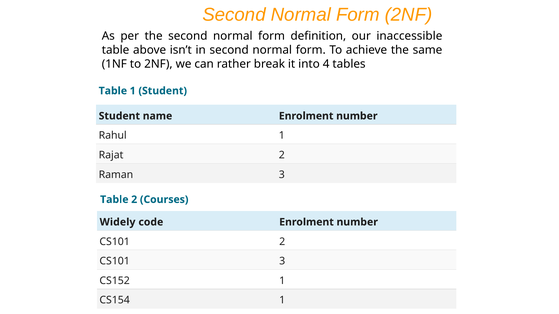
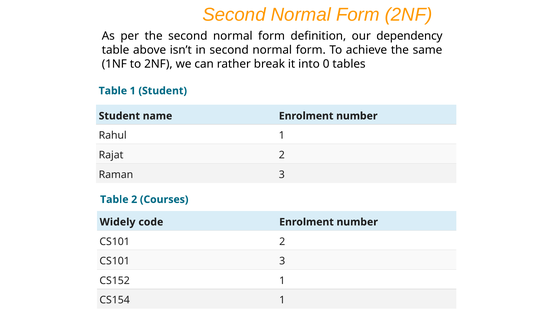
inaccessible: inaccessible -> dependency
4: 4 -> 0
